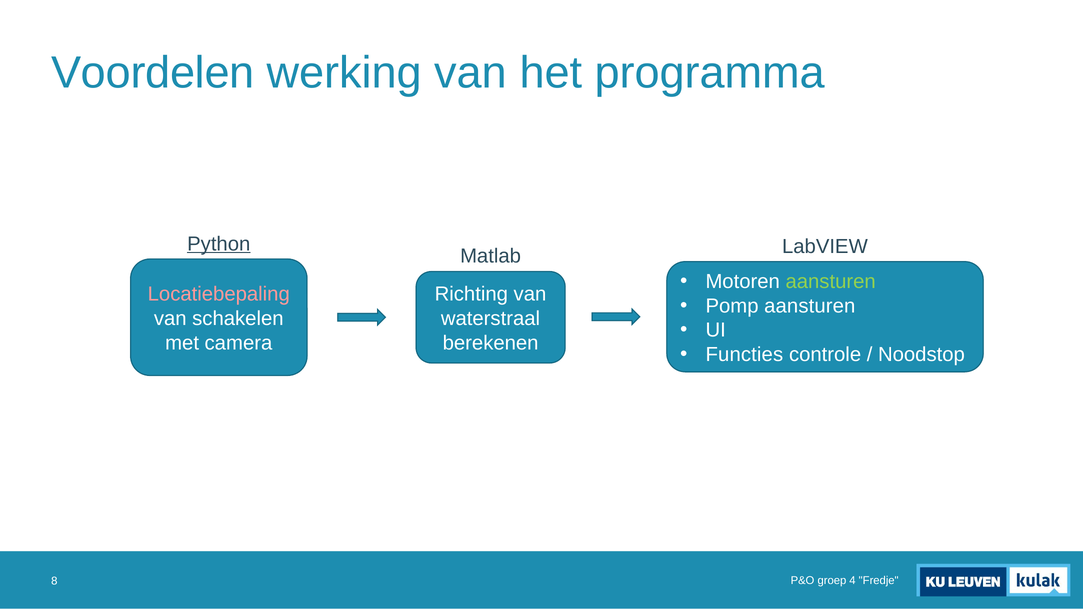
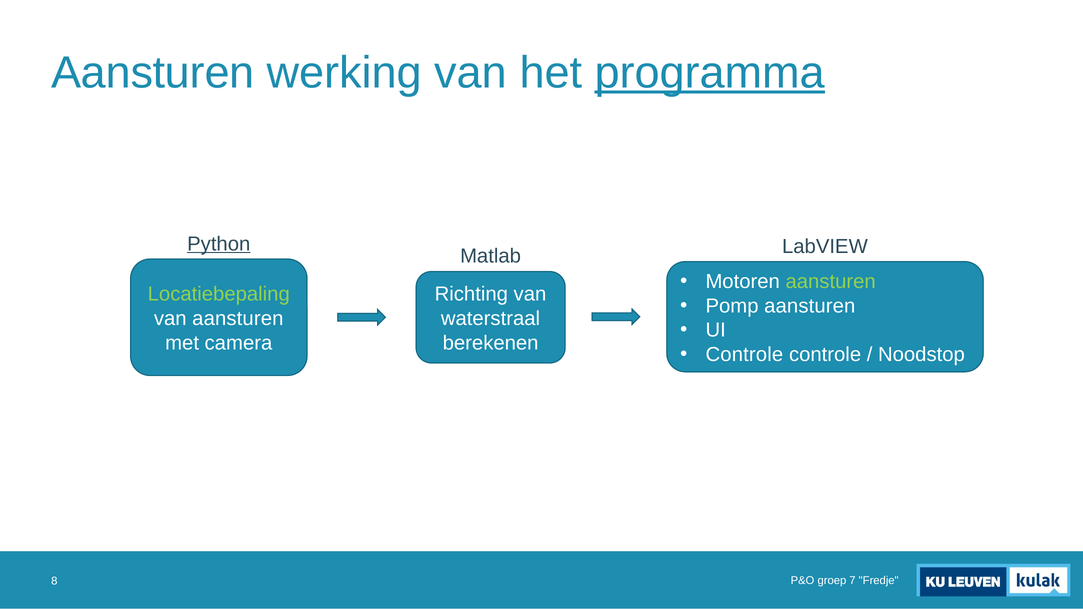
Voordelen at (153, 73): Voordelen -> Aansturen
programma underline: none -> present
Locatiebepaling colour: pink -> light green
van schakelen: schakelen -> aansturen
Functies at (744, 355): Functies -> Controle
4: 4 -> 7
